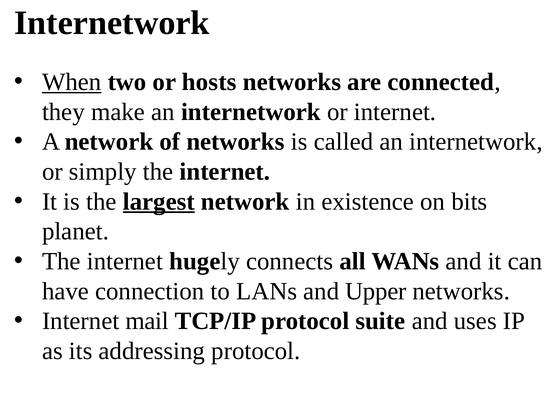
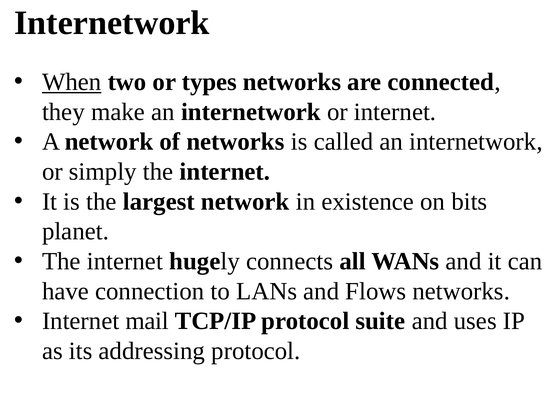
hosts: hosts -> types
largest underline: present -> none
Upper: Upper -> Flows
